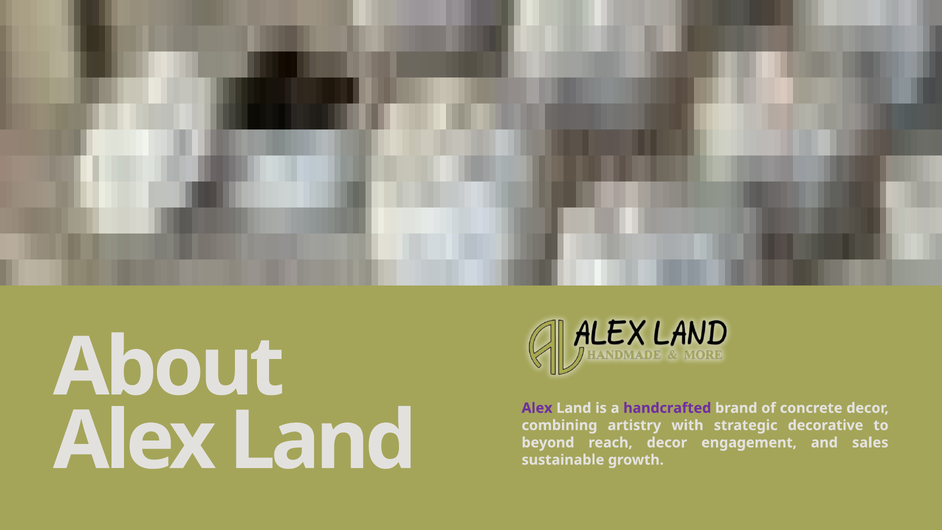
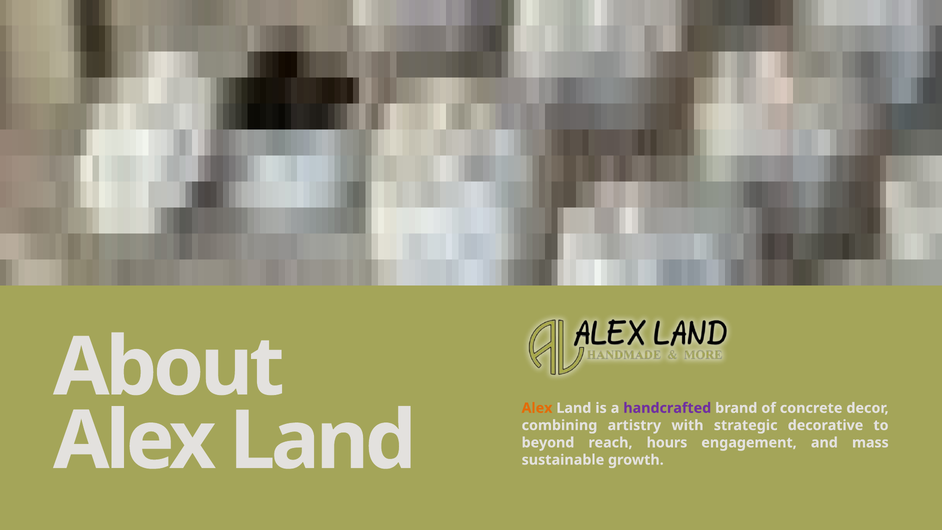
Alex at (537, 408) colour: purple -> orange
reach decor: decor -> hours
sales: sales -> mass
